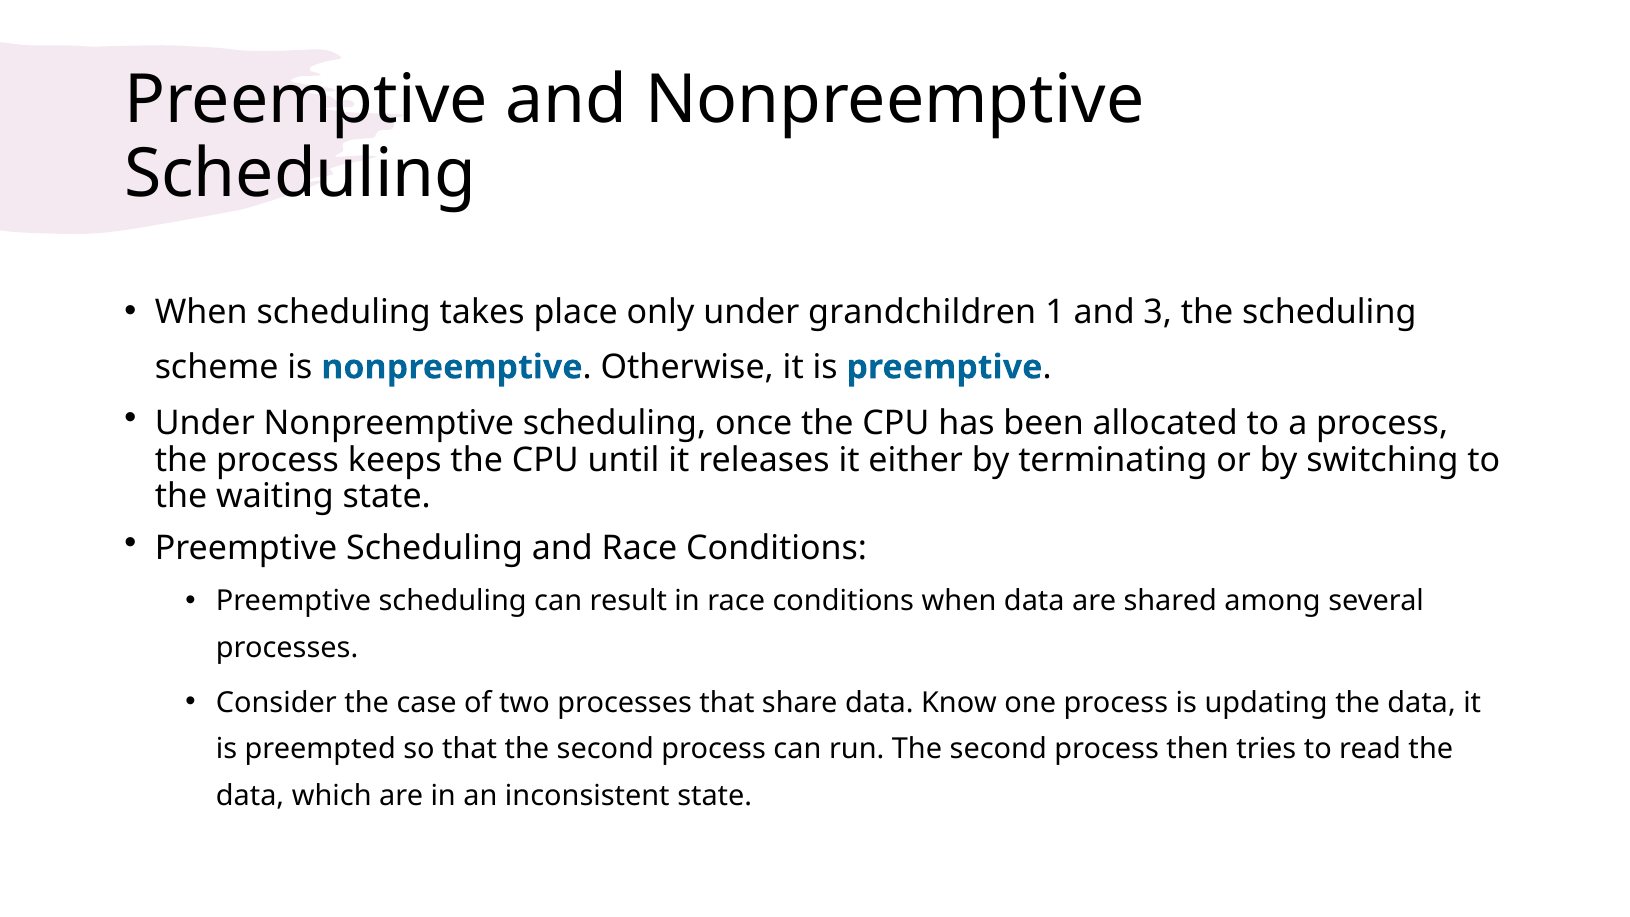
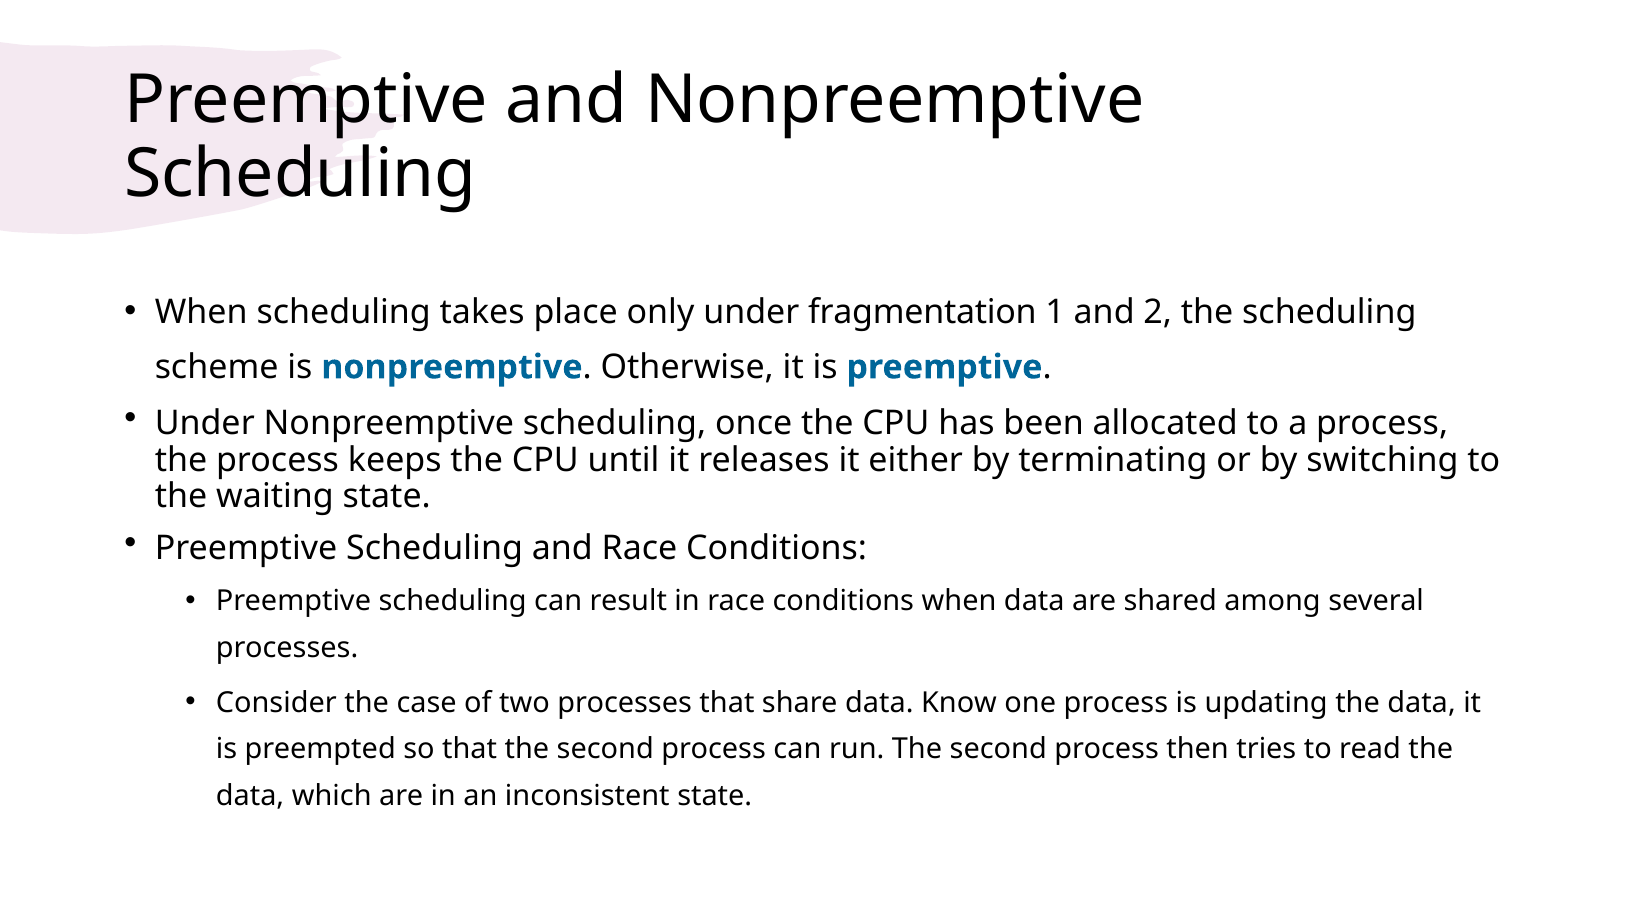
grandchildren: grandchildren -> fragmentation
3: 3 -> 2
